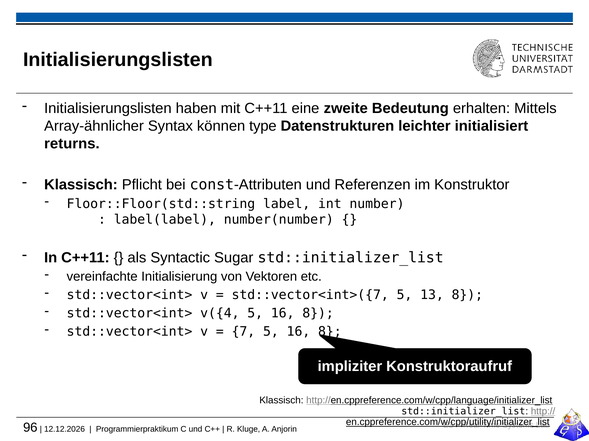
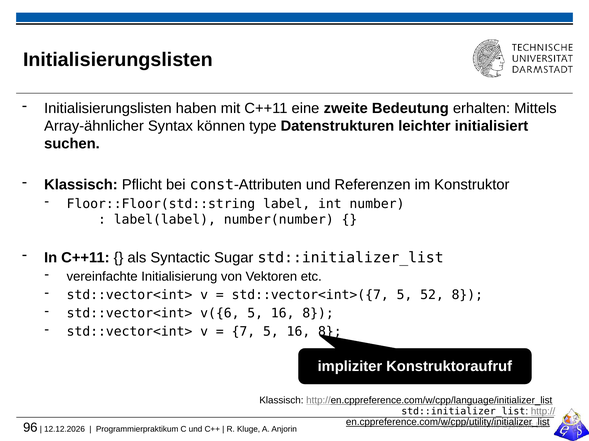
returns: returns -> suchen
13: 13 -> 52
v({4: v({4 -> v({6
